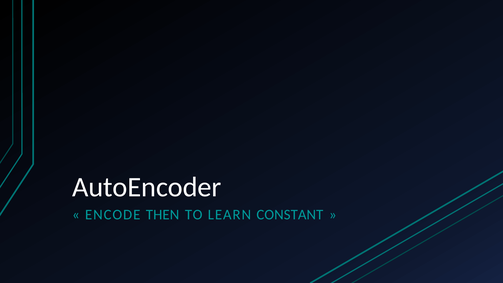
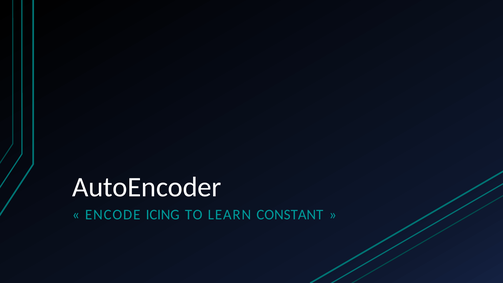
THEN: THEN -> ICING
